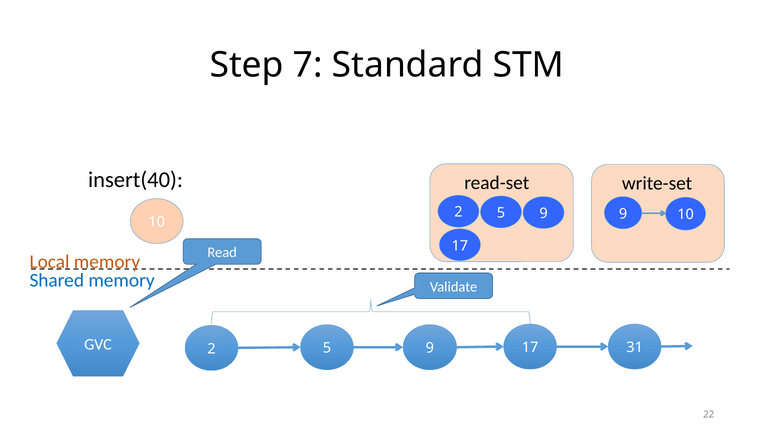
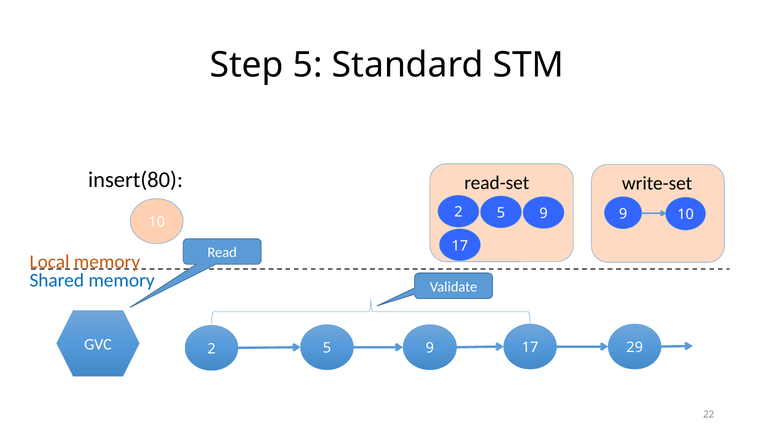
Step 7: 7 -> 5
insert(40: insert(40 -> insert(80
31: 31 -> 29
